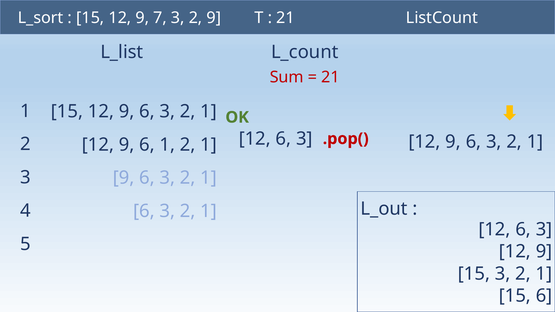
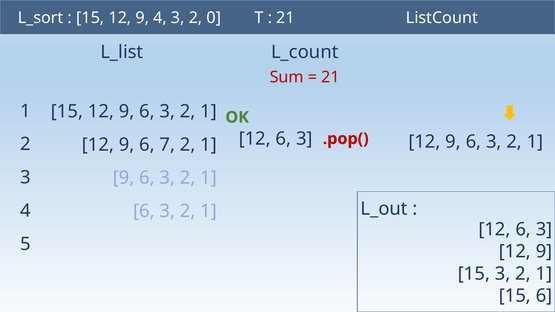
9 7: 7 -> 4
2 9: 9 -> 0
6 1: 1 -> 7
